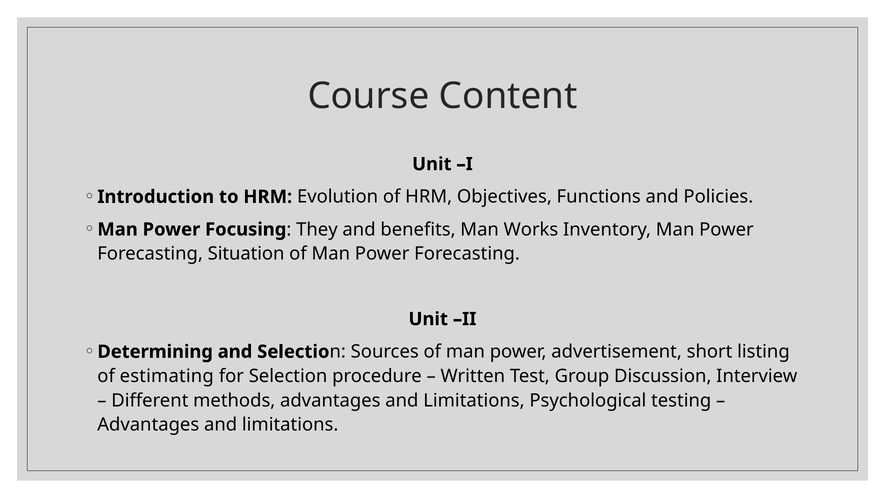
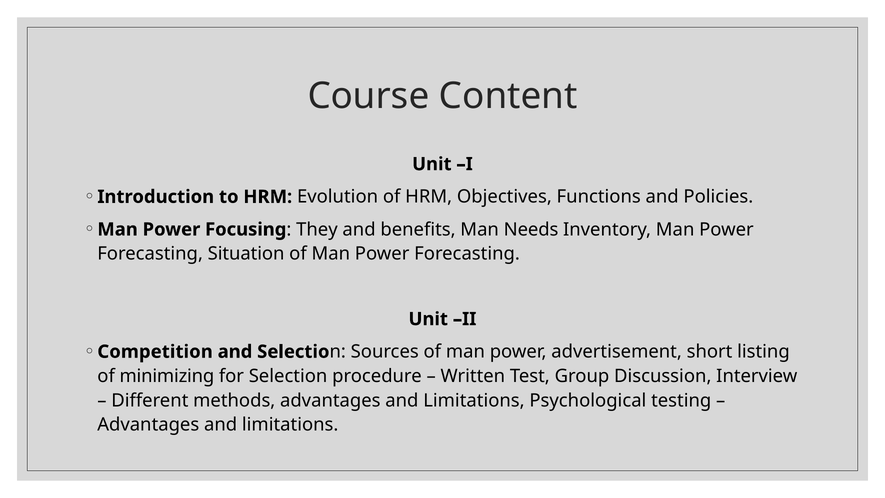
Works: Works -> Needs
Determining: Determining -> Competition
estimating: estimating -> minimizing
